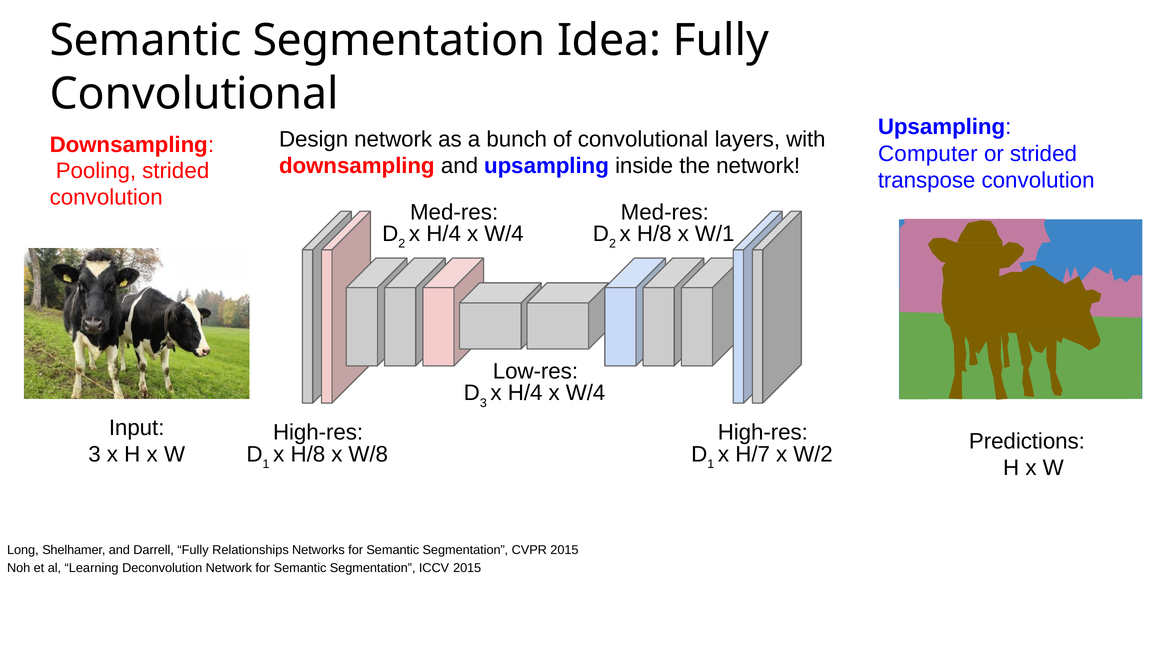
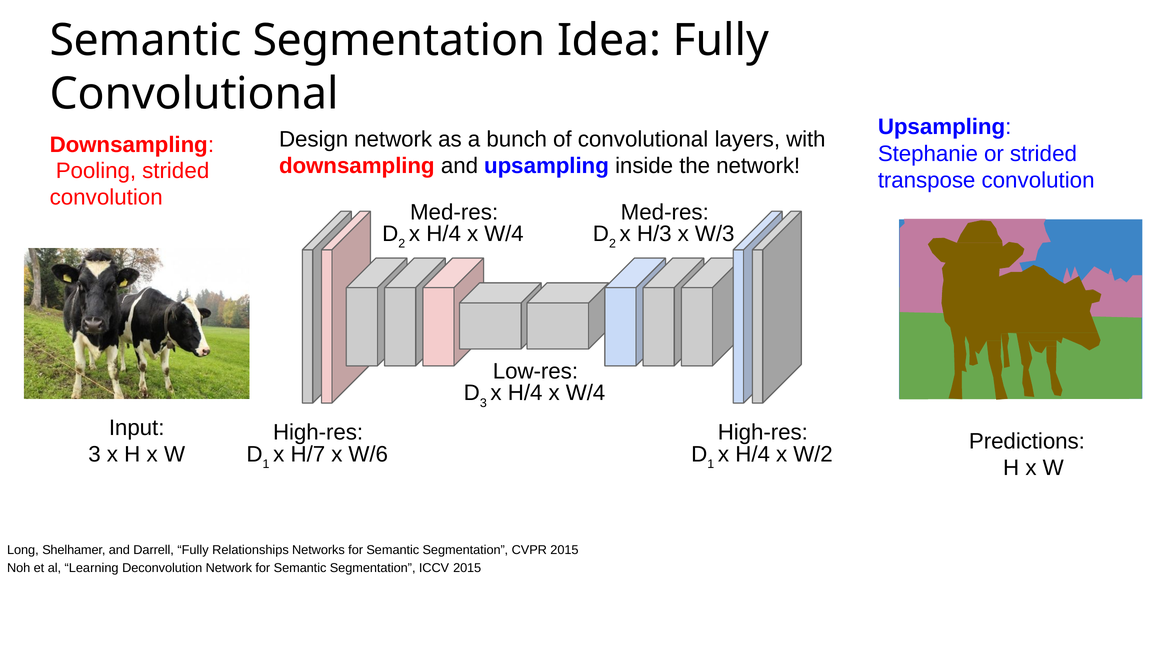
Computer: Computer -> Stephanie
H/8 at (654, 234): H/8 -> H/3
W/1: W/1 -> W/3
H/8 at (308, 454): H/8 -> H/7
W/8: W/8 -> W/6
H/7 at (753, 454): H/7 -> H/4
